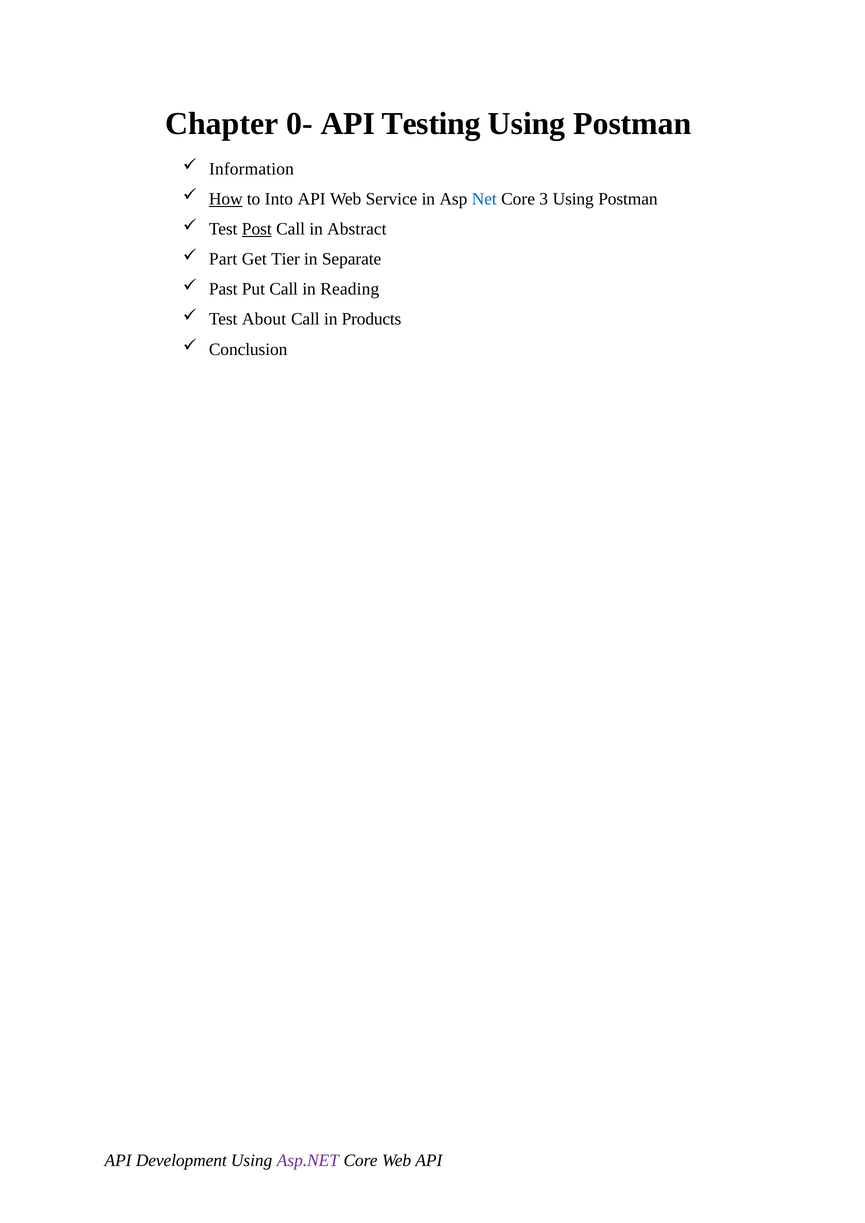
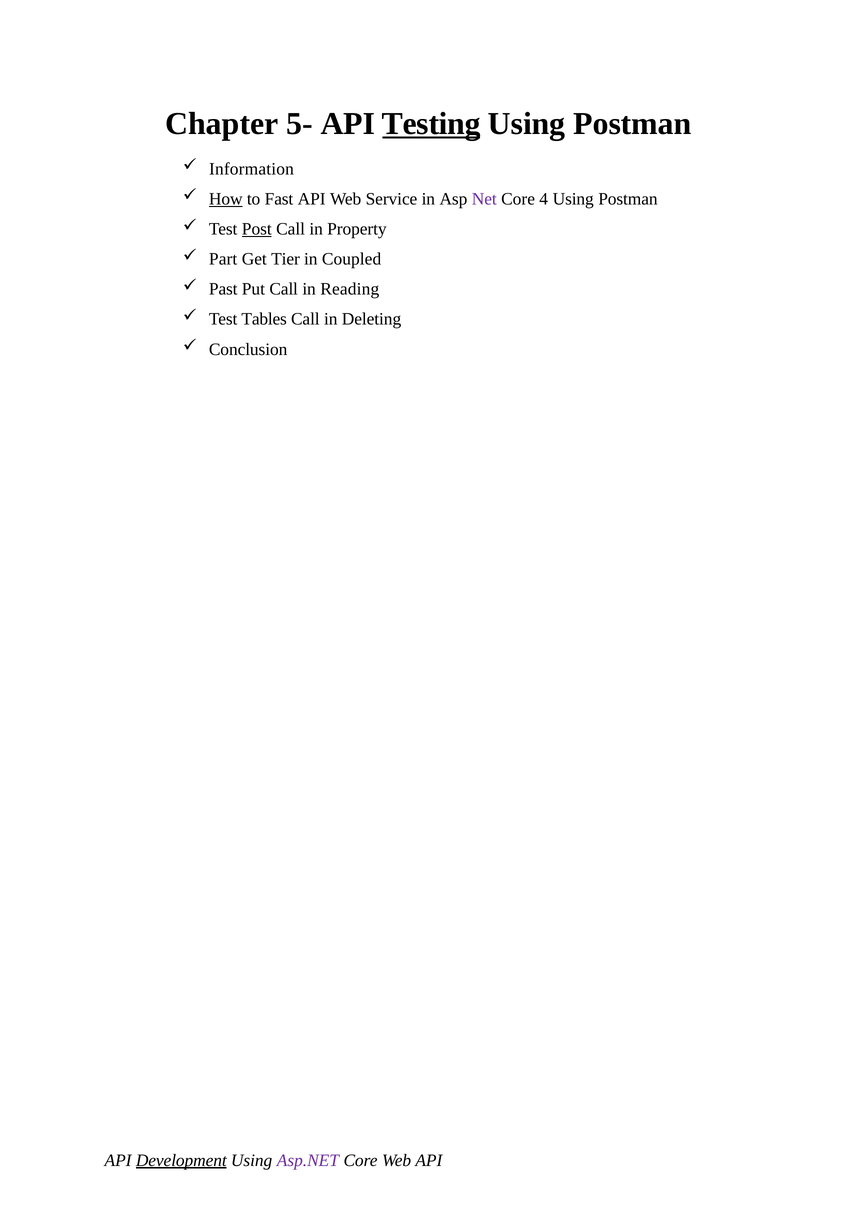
0-: 0- -> 5-
Testing underline: none -> present
Into: Into -> Fast
Net colour: blue -> purple
3: 3 -> 4
Abstract: Abstract -> Property
Separate: Separate -> Coupled
About: About -> Tables
Products: Products -> Deleting
Development underline: none -> present
